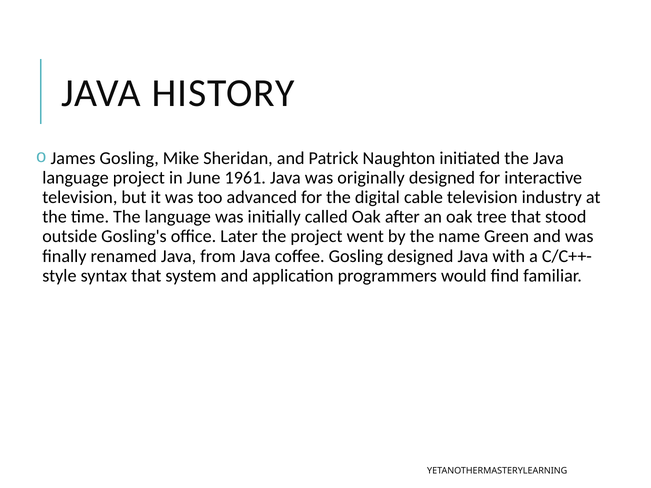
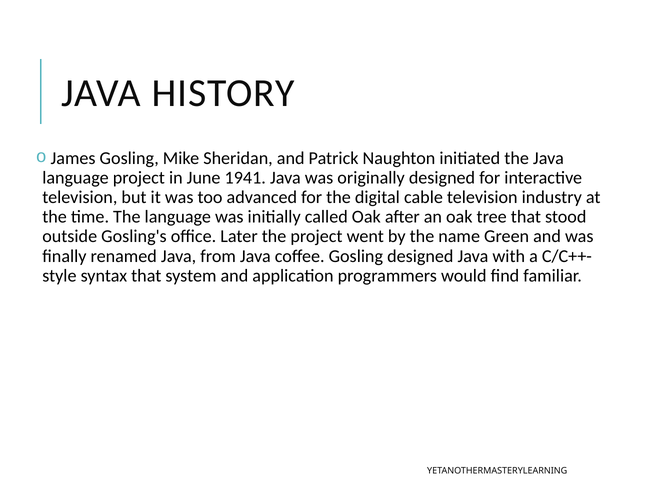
1961: 1961 -> 1941
